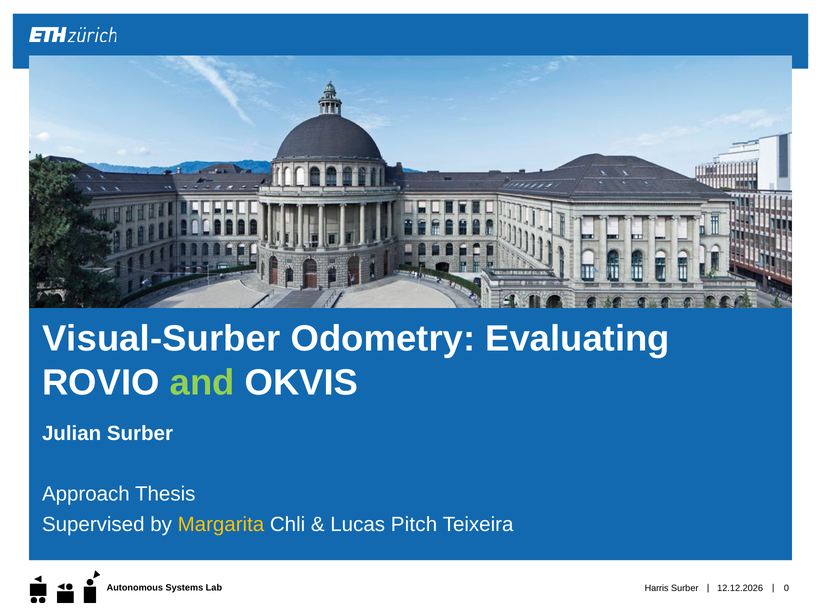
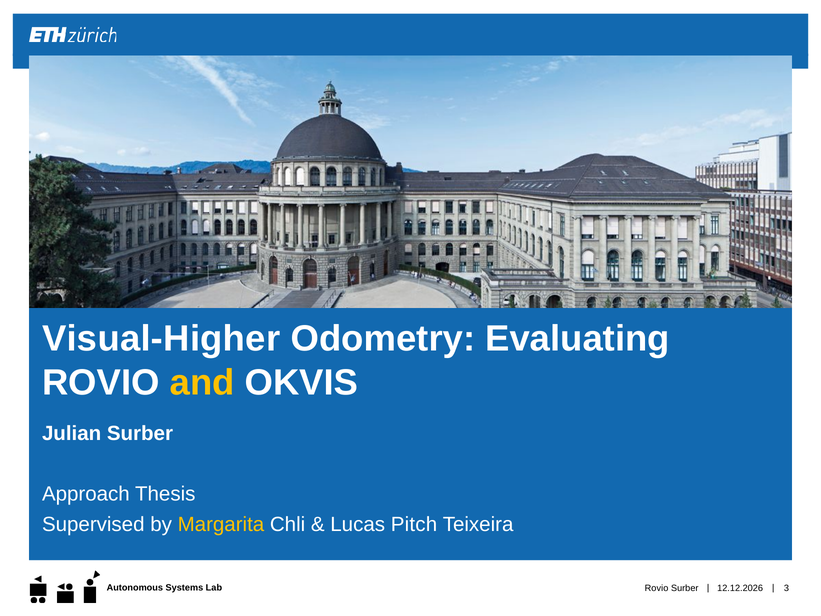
Visual-Surber: Visual-Surber -> Visual-Higher
and colour: light green -> yellow
Harris at (657, 588): Harris -> Rovio
0: 0 -> 3
